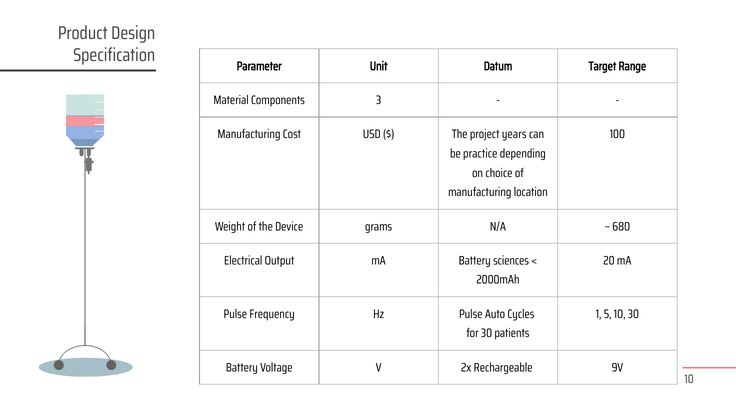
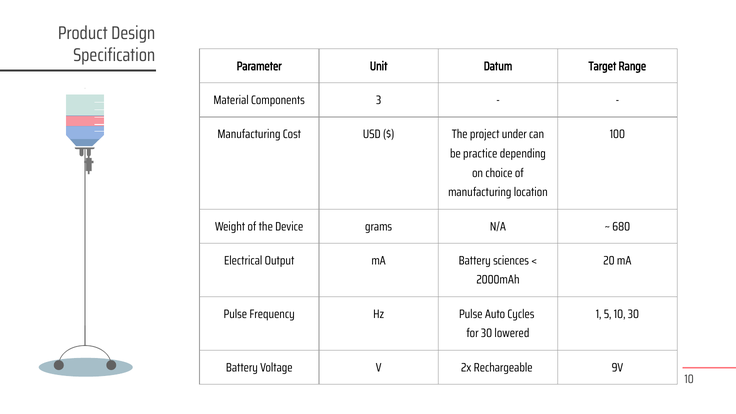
years: years -> under
patients: patients -> lowered
